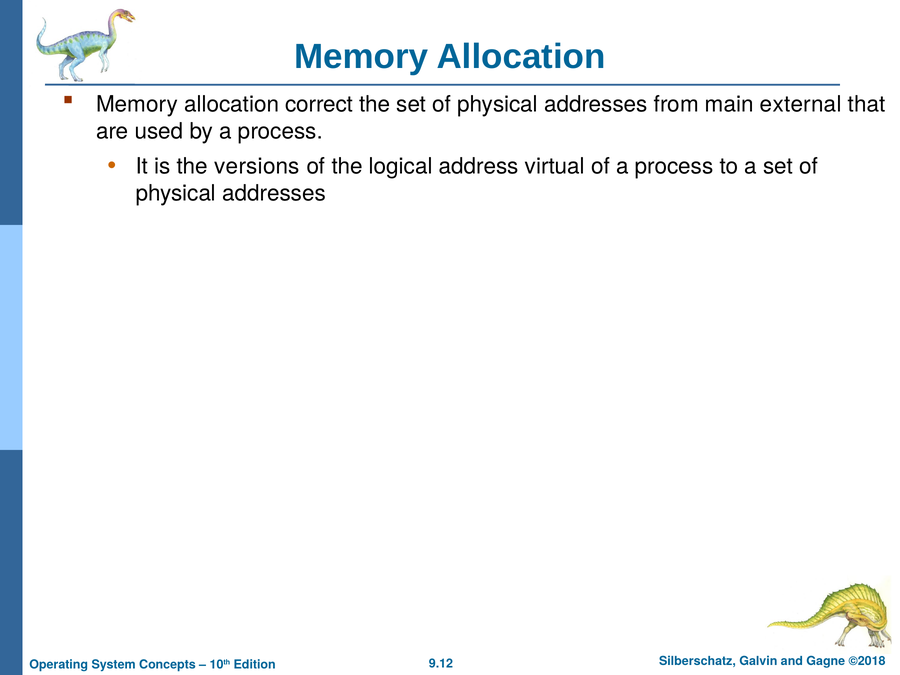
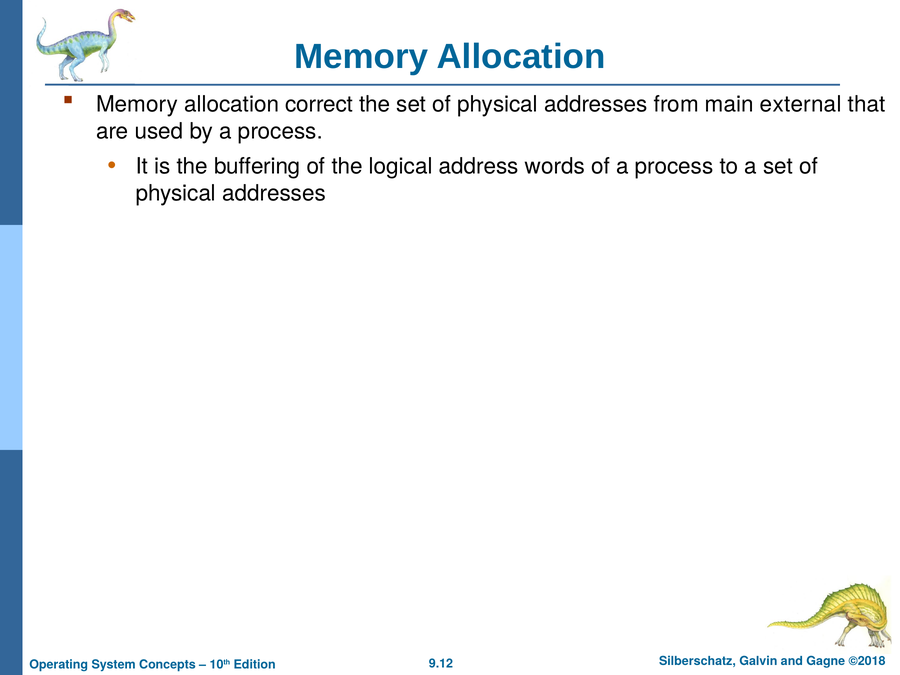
versions: versions -> buffering
virtual: virtual -> words
